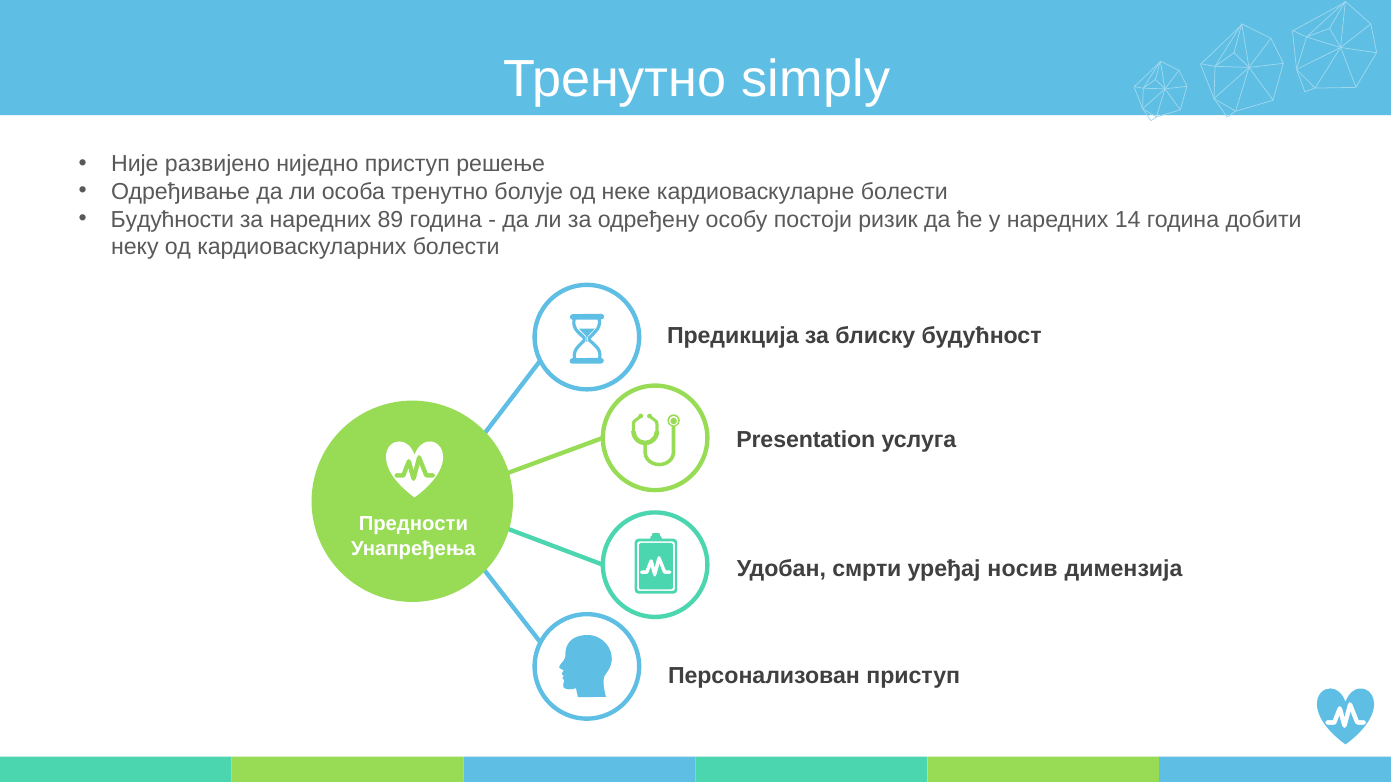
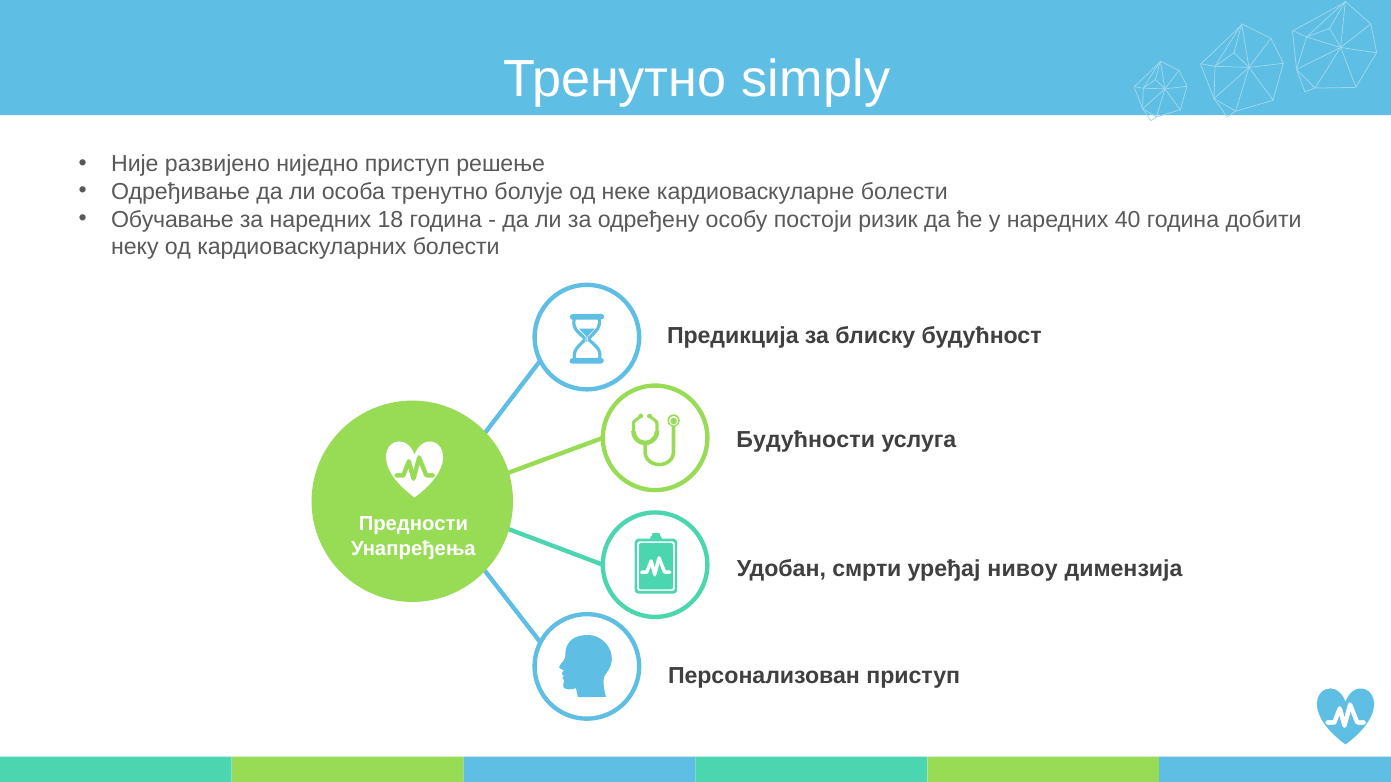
Будућности: Будућности -> Обучавање
89: 89 -> 18
14: 14 -> 40
Presentation: Presentation -> Будућности
носив: носив -> нивоу
